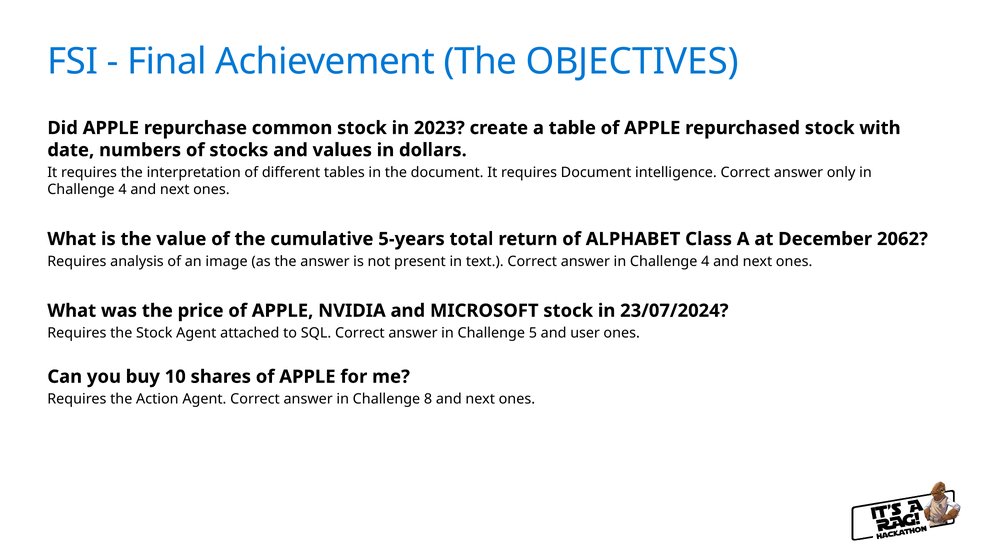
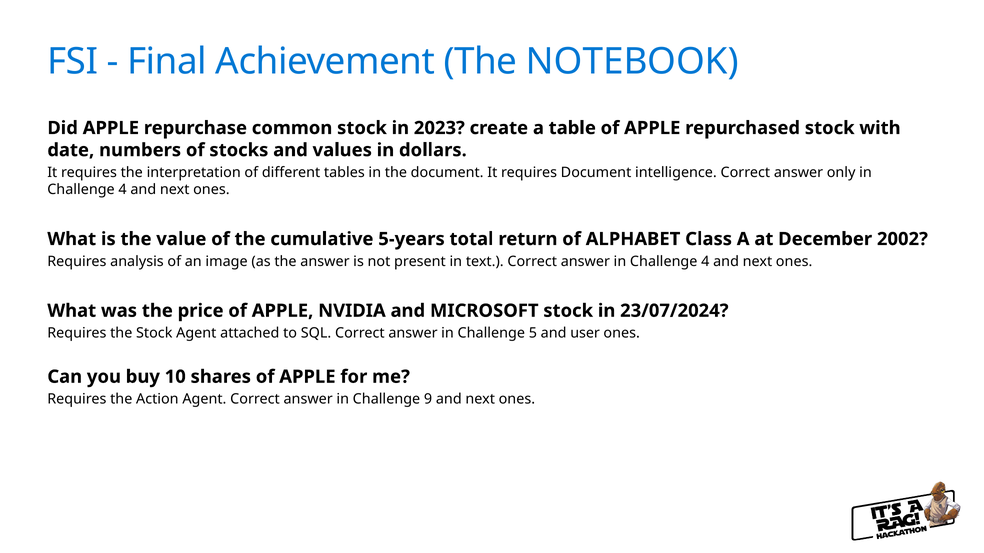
OBJECTIVES: OBJECTIVES -> NOTEBOOK
2062: 2062 -> 2002
8: 8 -> 9
